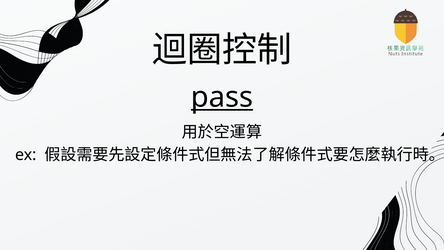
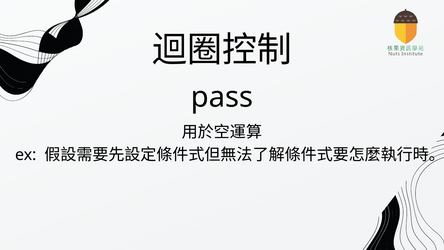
pass underline: present -> none
